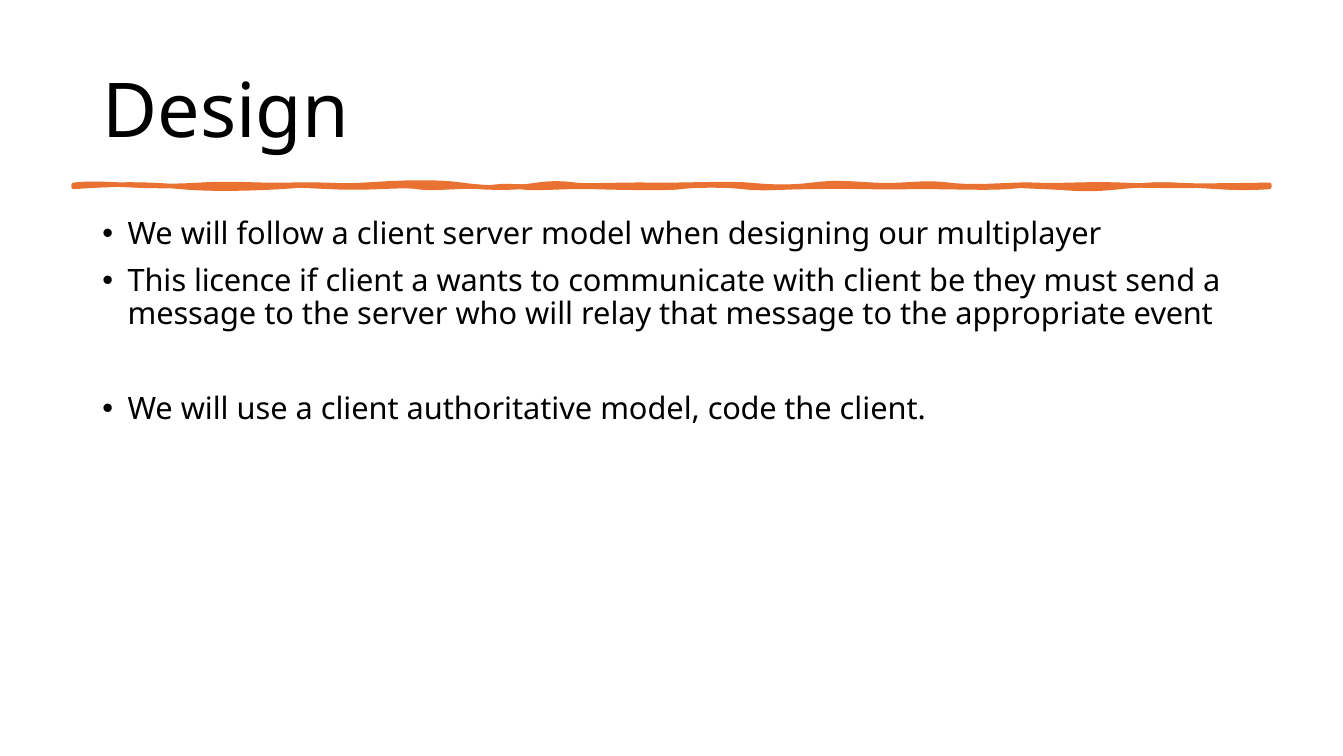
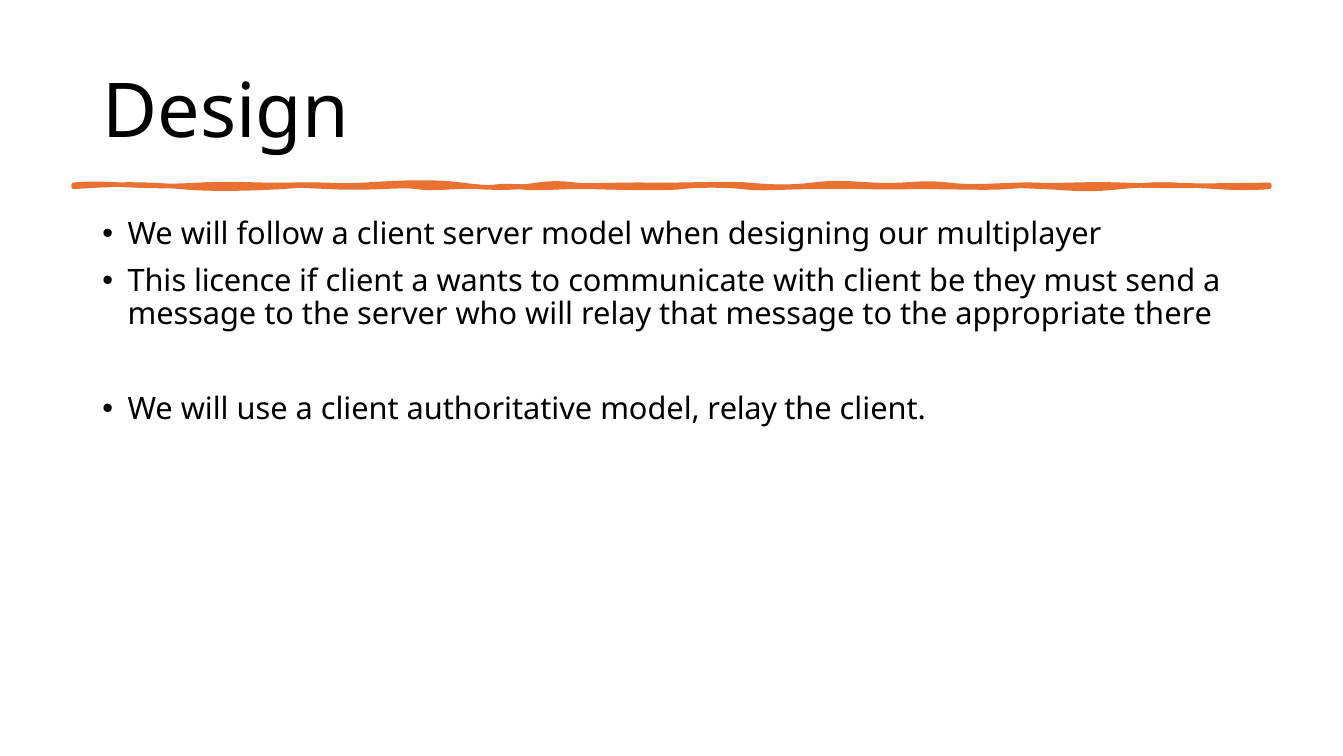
event: event -> there
model code: code -> relay
